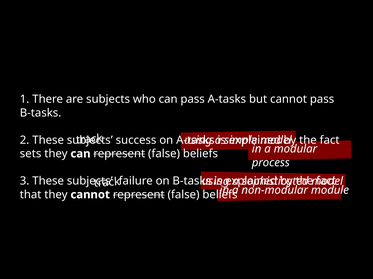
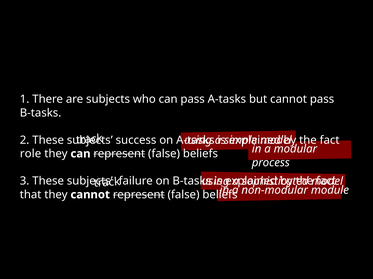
sets: sets -> role
